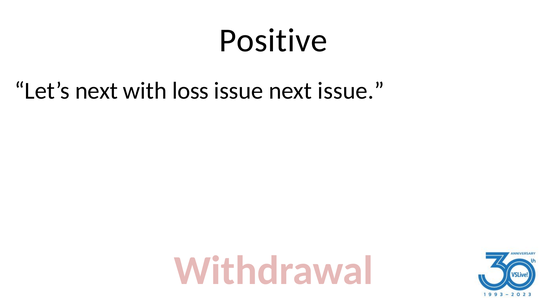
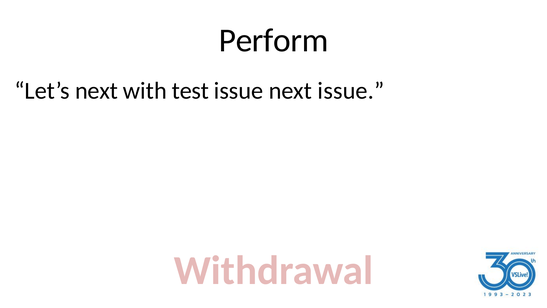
Positive: Positive -> Perform
loss: loss -> test
